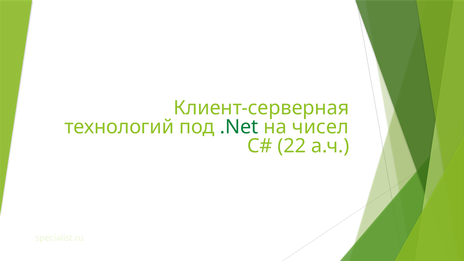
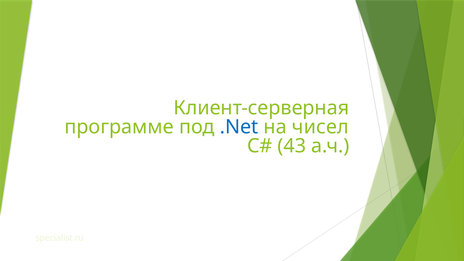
технологий: технологий -> программе
.Net colour: green -> blue
22: 22 -> 43
